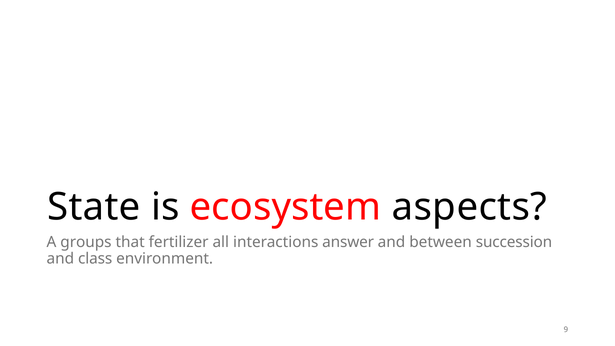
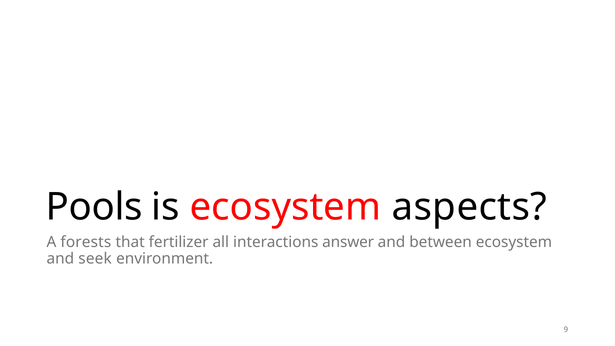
State: State -> Pools
groups: groups -> forests
between succession: succession -> ecosystem
class: class -> seek
